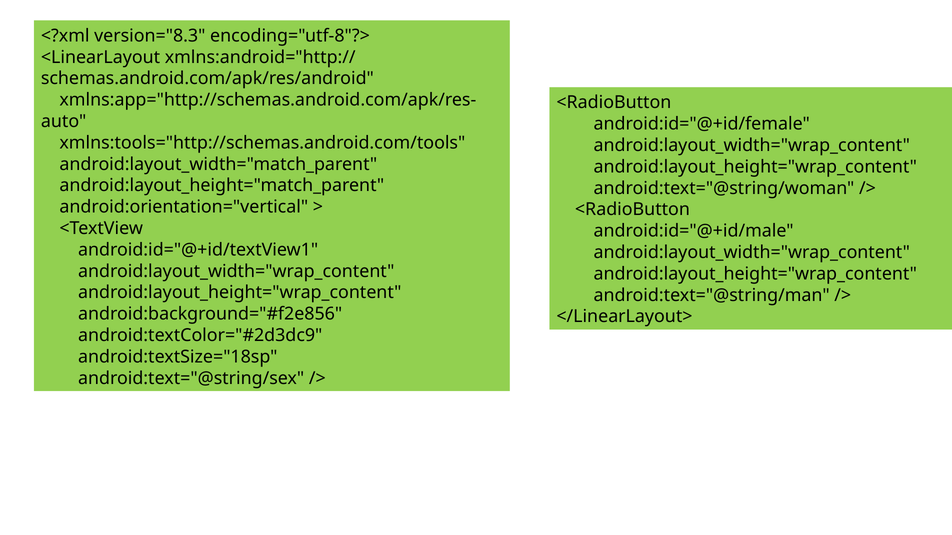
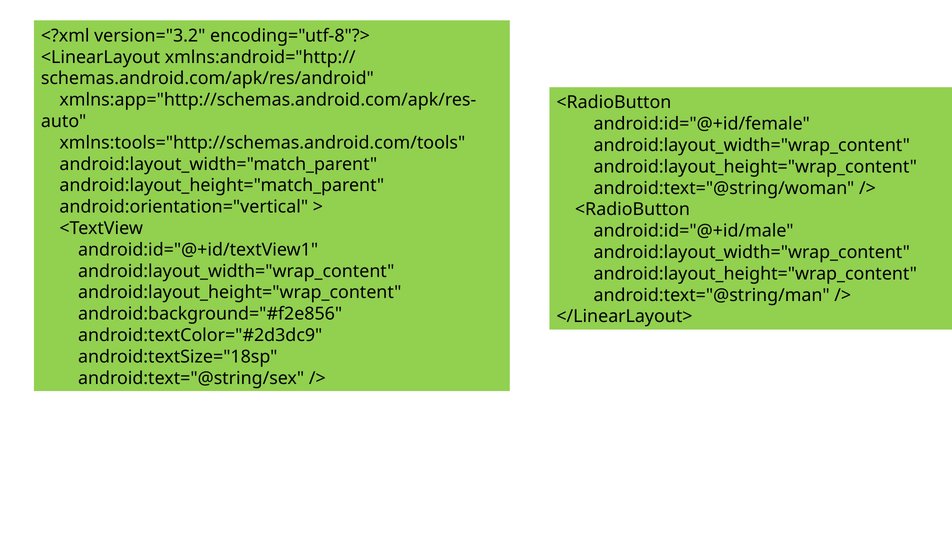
version="8.3: version="8.3 -> version="3.2
